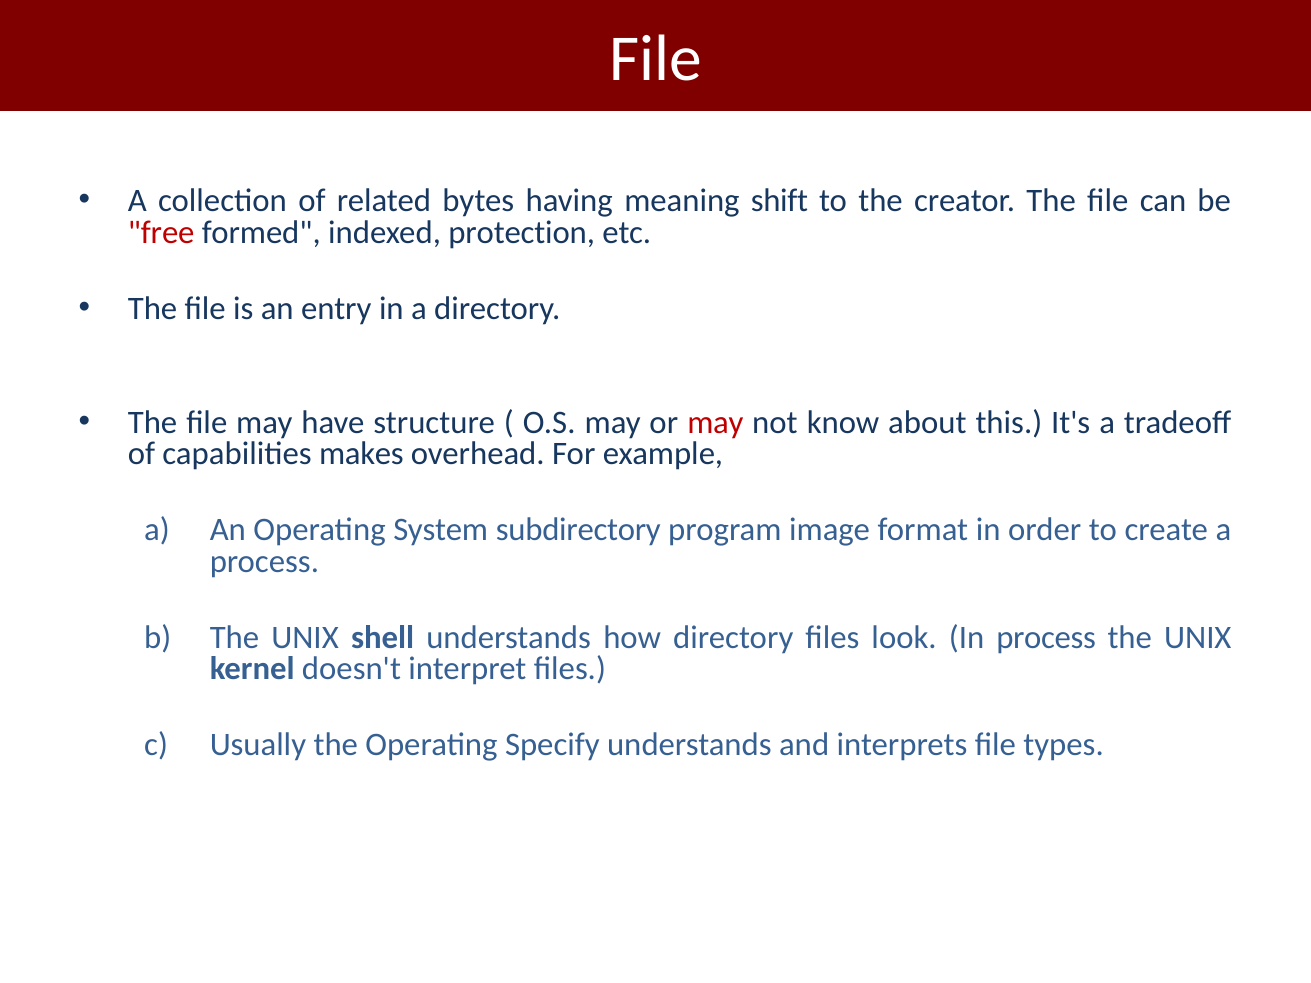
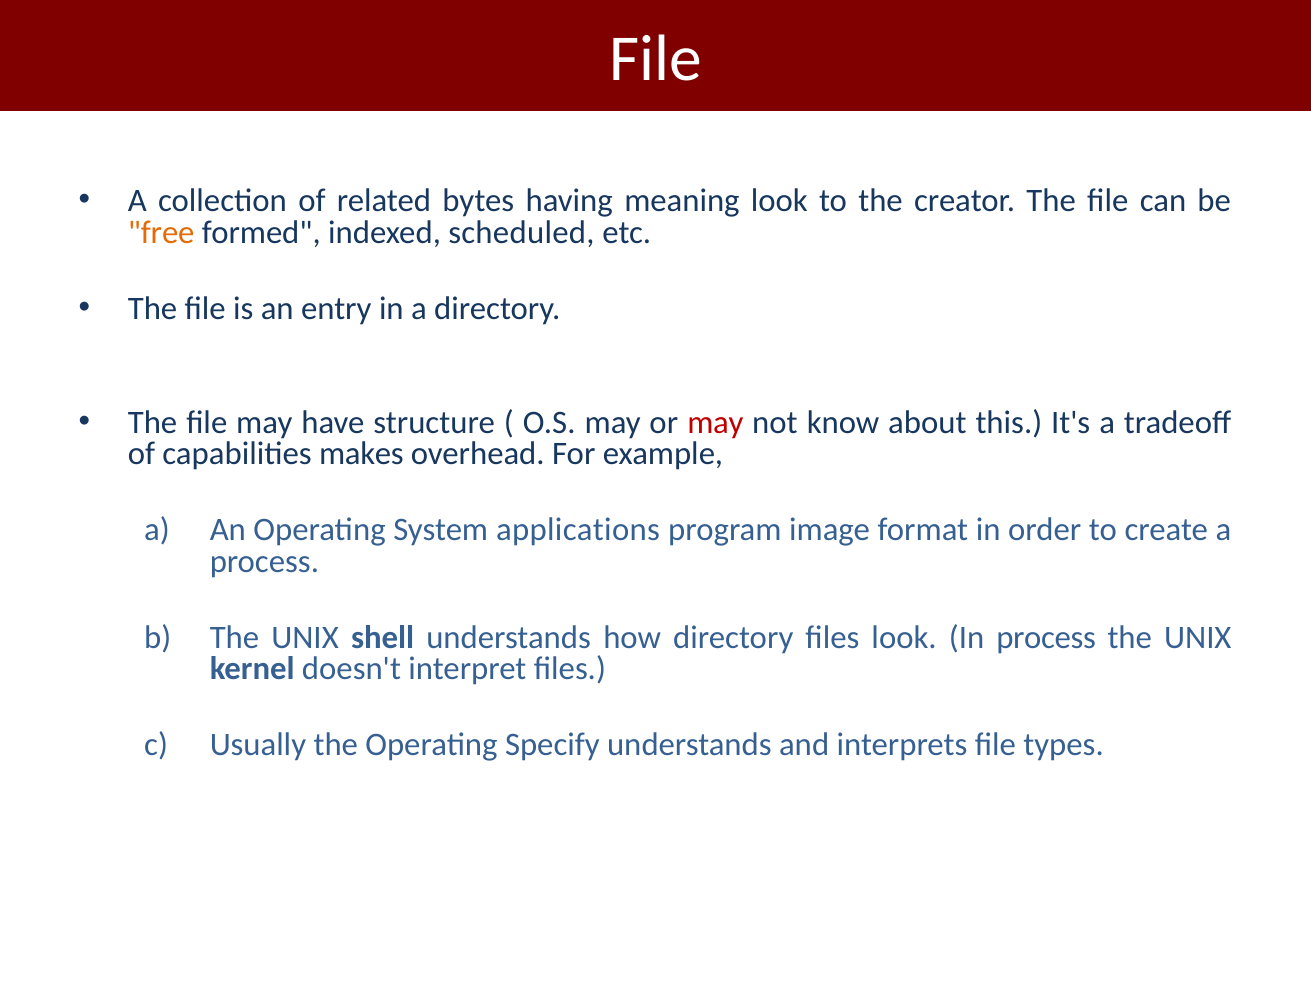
meaning shift: shift -> look
free colour: red -> orange
protection: protection -> scheduled
subdirectory: subdirectory -> applications
